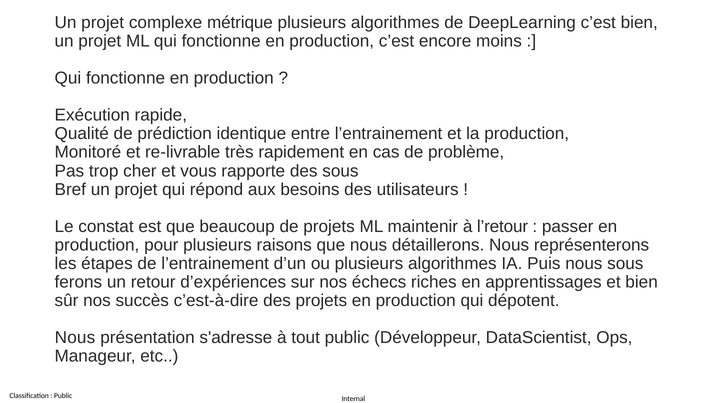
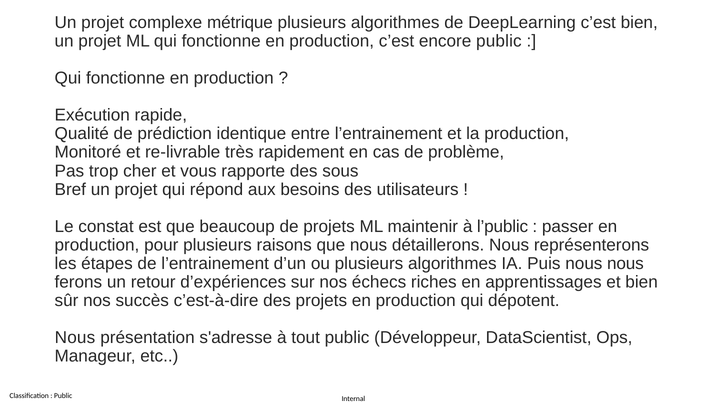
encore moins: moins -> public
l’retour: l’retour -> l’public
nous sous: sous -> nous
